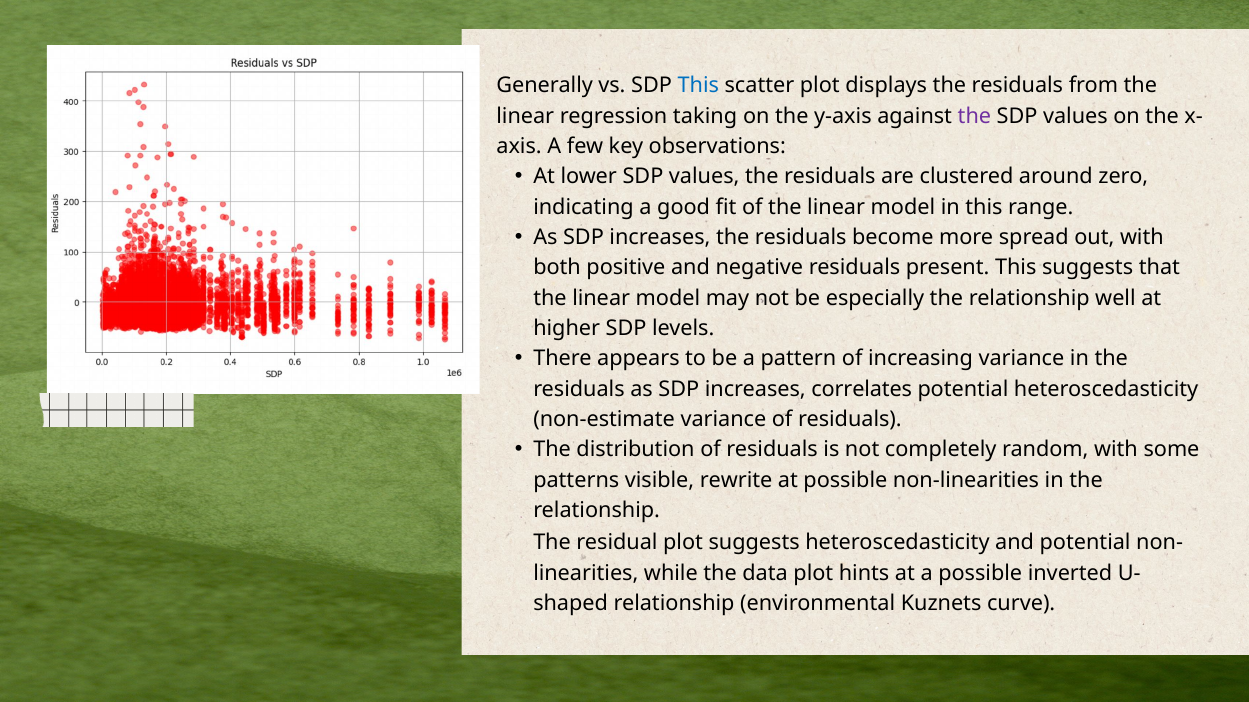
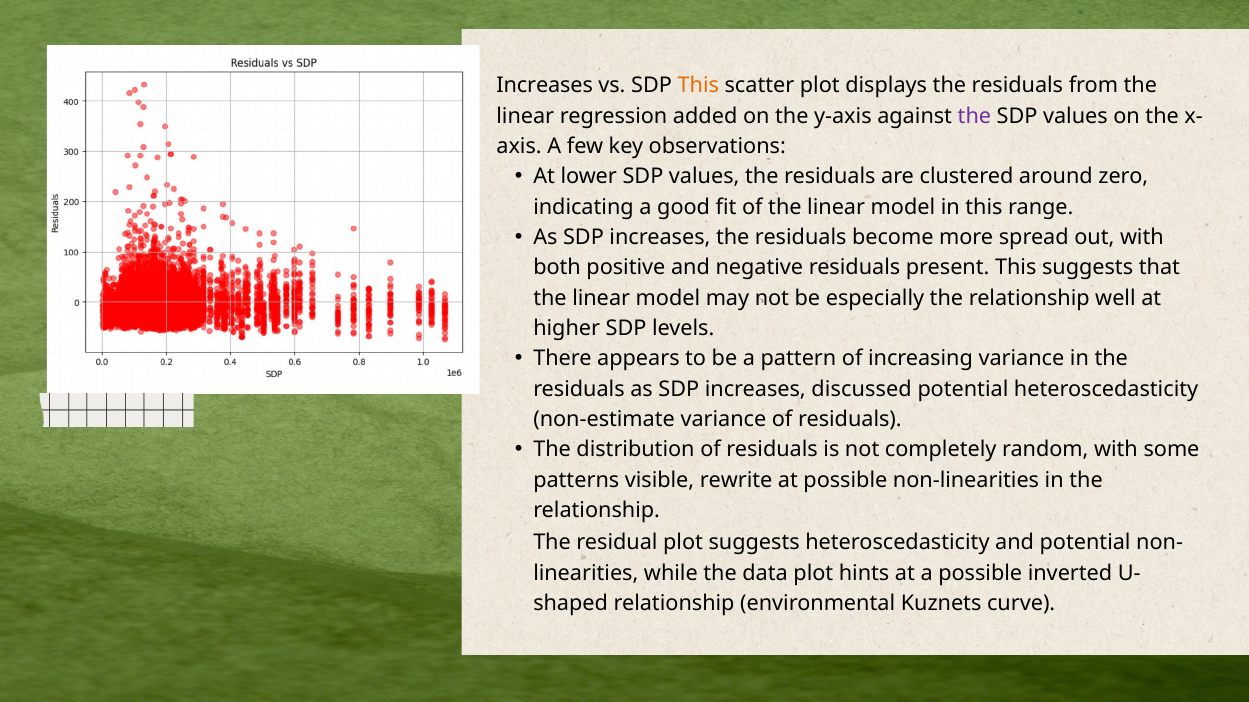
Generally at (545, 86): Generally -> Increases
This at (698, 86) colour: blue -> orange
taking: taking -> added
correlates: correlates -> discussed
